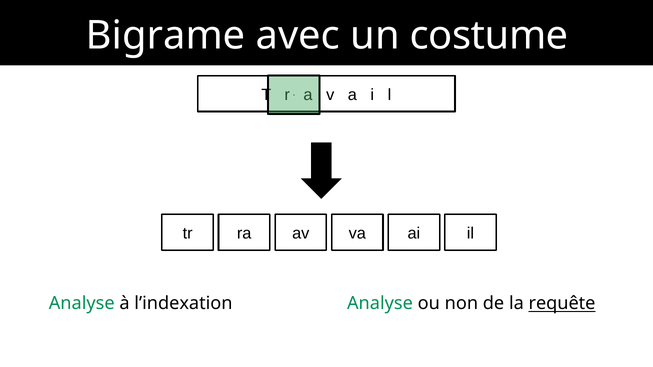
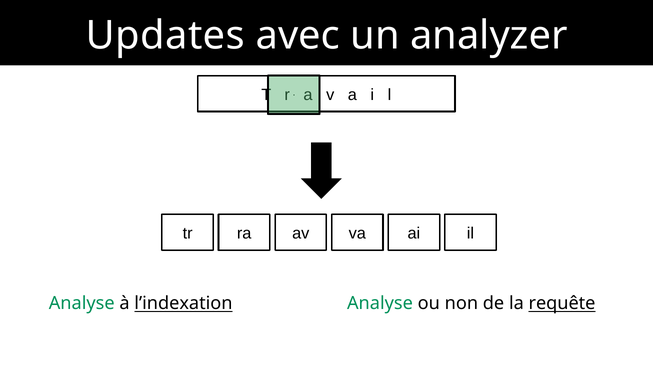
Bigrame: Bigrame -> Updates
costume: costume -> analyzer
l’indexation underline: none -> present
